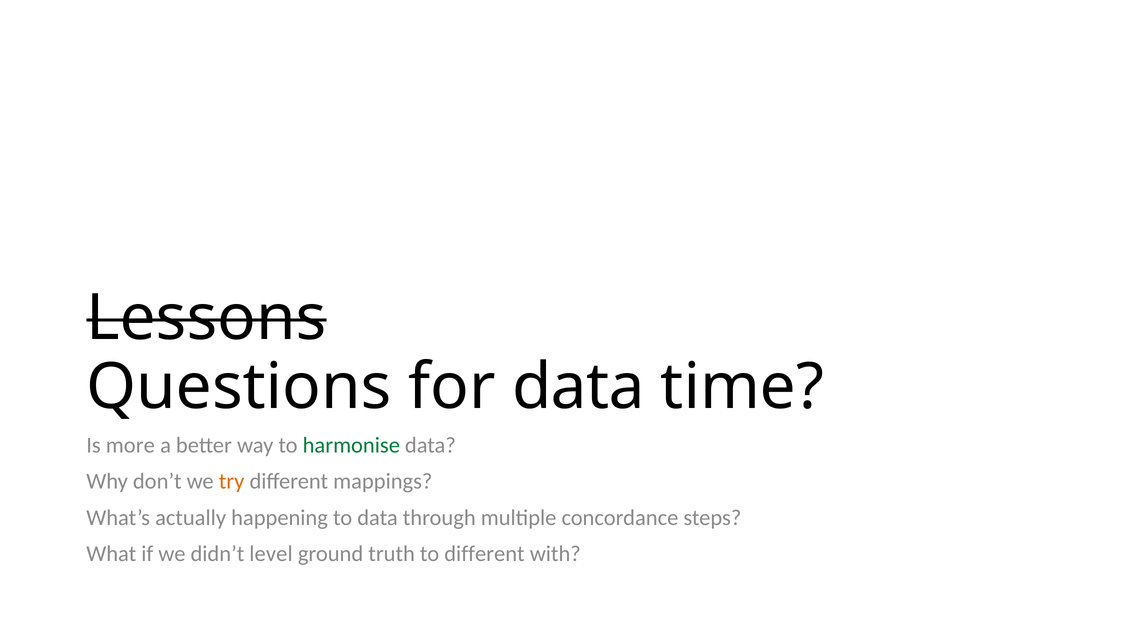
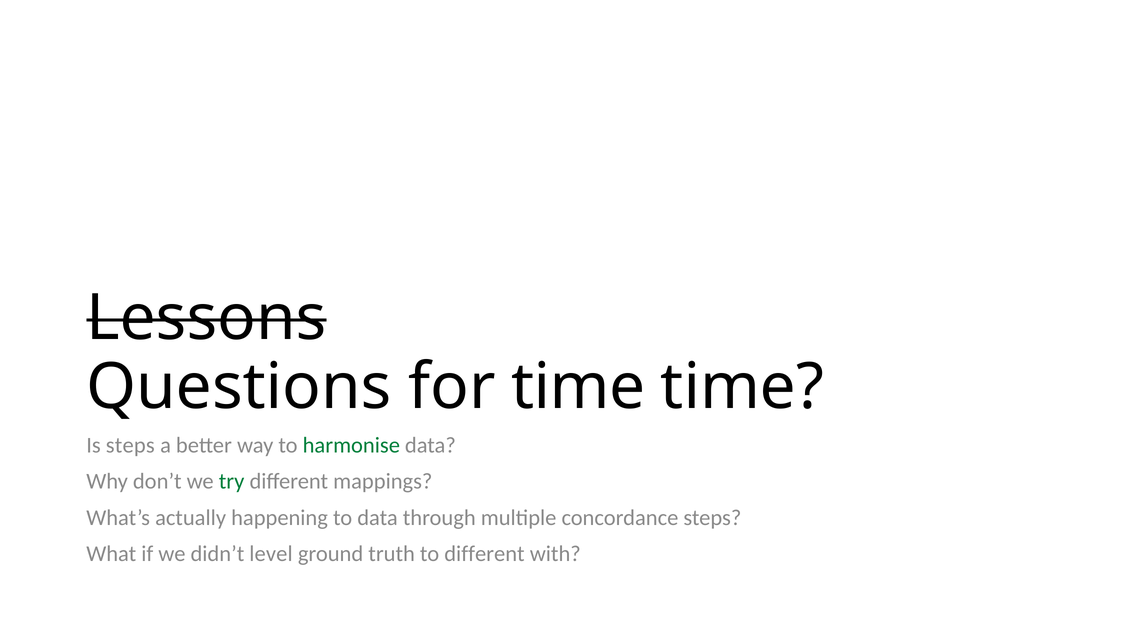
for data: data -> time
Is more: more -> steps
try colour: orange -> green
